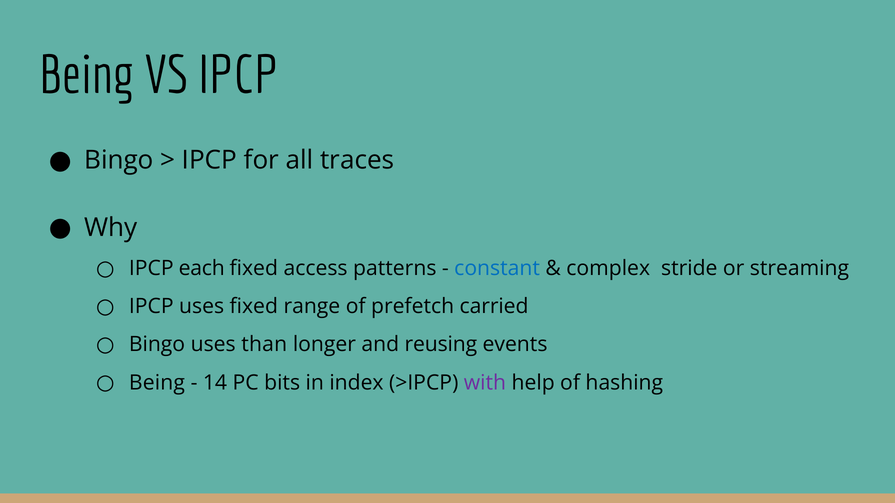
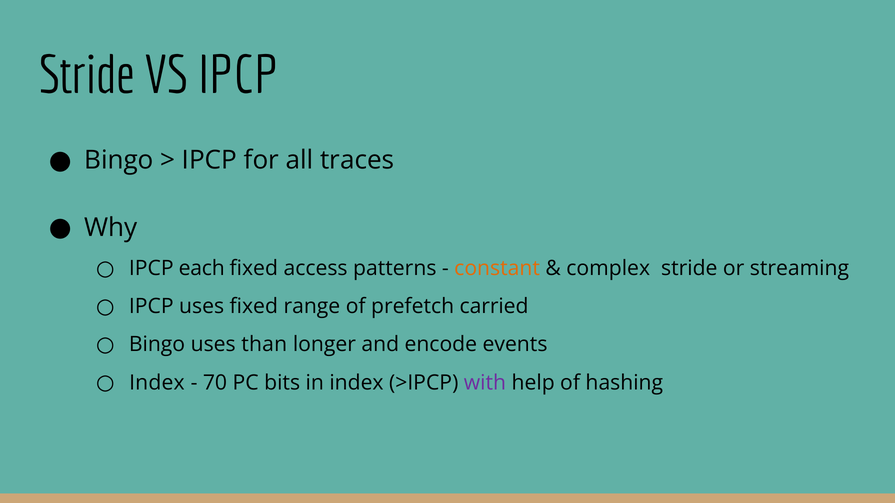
Being at (87, 76): Being -> Stride
constant colour: blue -> orange
reusing: reusing -> encode
Being at (157, 383): Being -> Index
14: 14 -> 70
